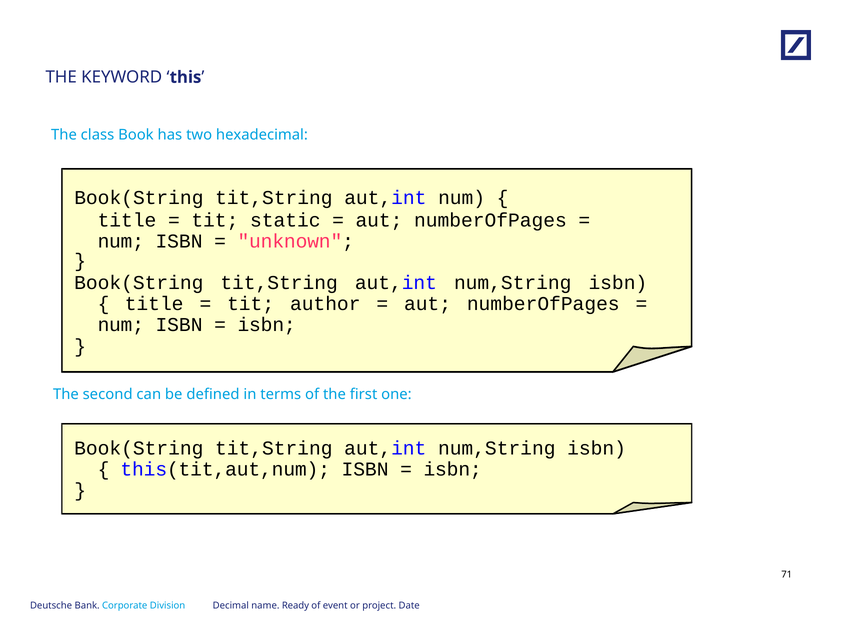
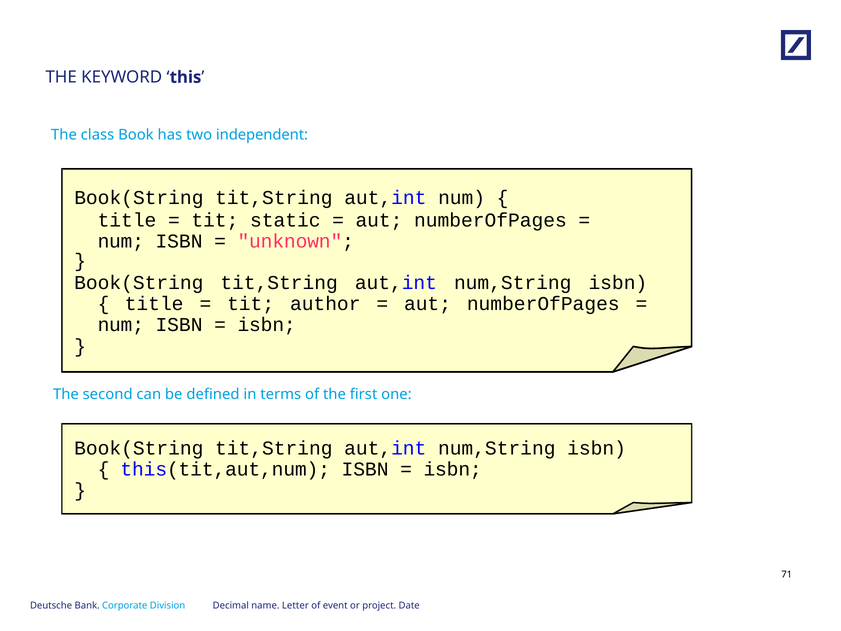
hexadecimal: hexadecimal -> independent
Ready: Ready -> Letter
